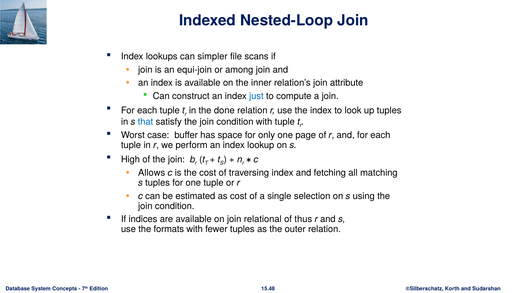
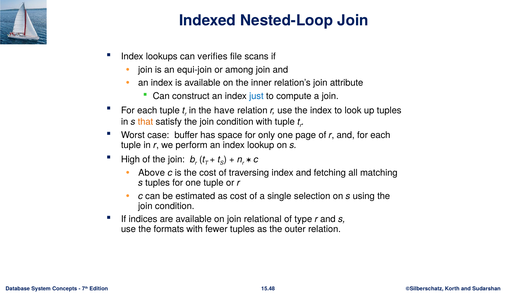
simpler: simpler -> verifies
done: done -> have
that colour: blue -> orange
Allows: Allows -> Above
thus: thus -> type
